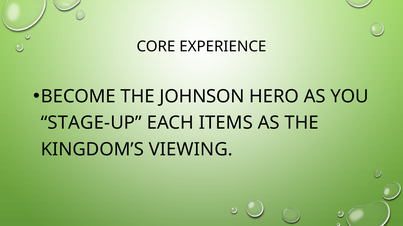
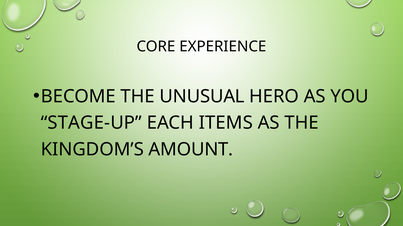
JOHNSON: JOHNSON -> UNUSUAL
VIEWING: VIEWING -> AMOUNT
